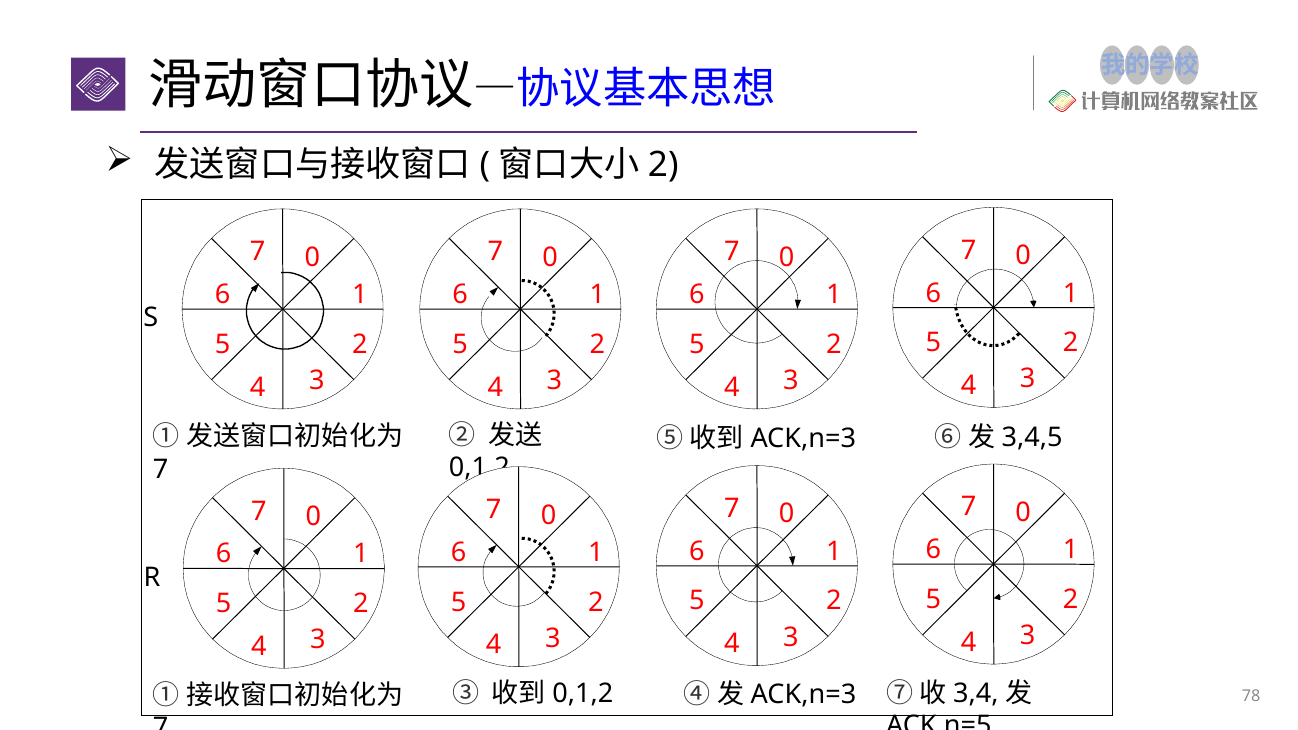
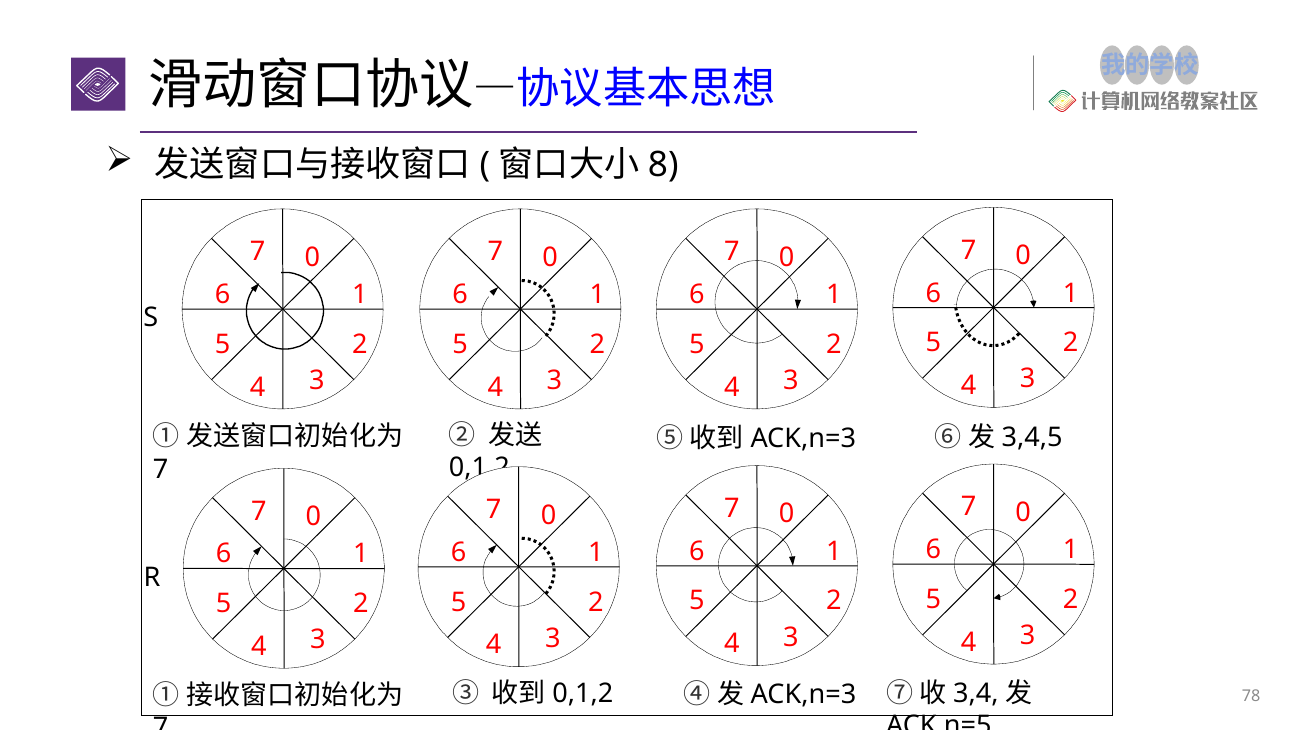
2 at (663, 165): 2 -> 8
